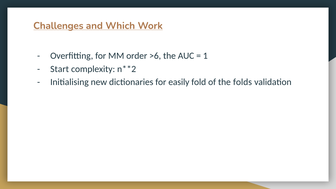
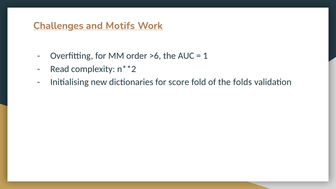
Which: Which -> Motifs
Start: Start -> Read
easily: easily -> score
